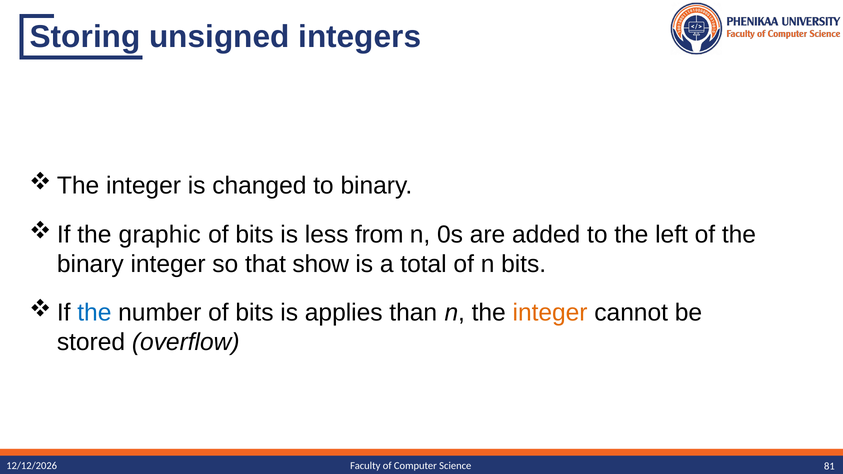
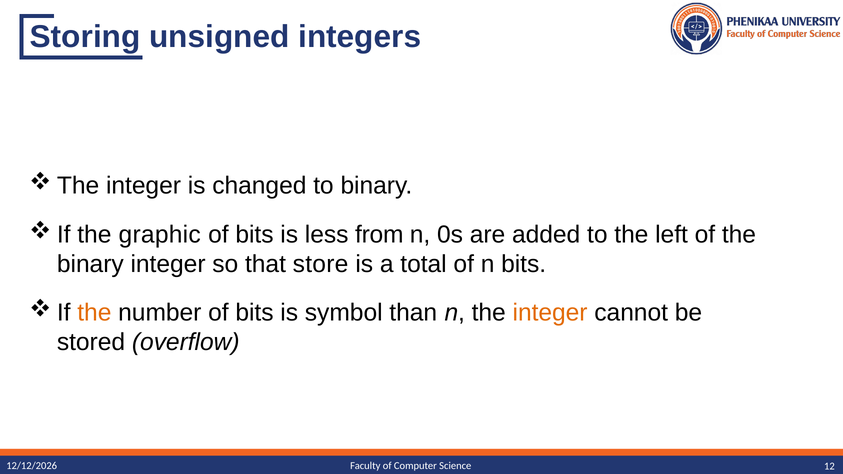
show: show -> store
the at (94, 313) colour: blue -> orange
applies: applies -> symbol
81: 81 -> 12
